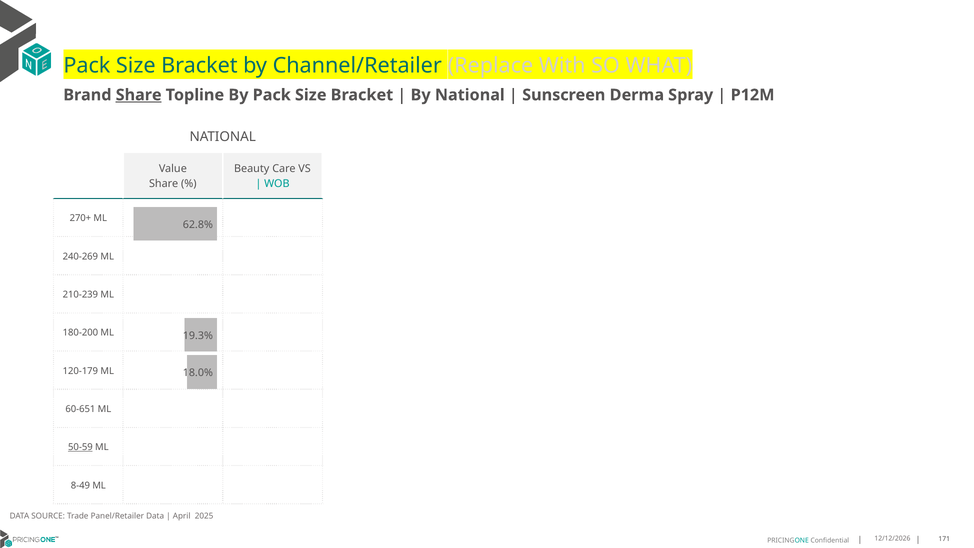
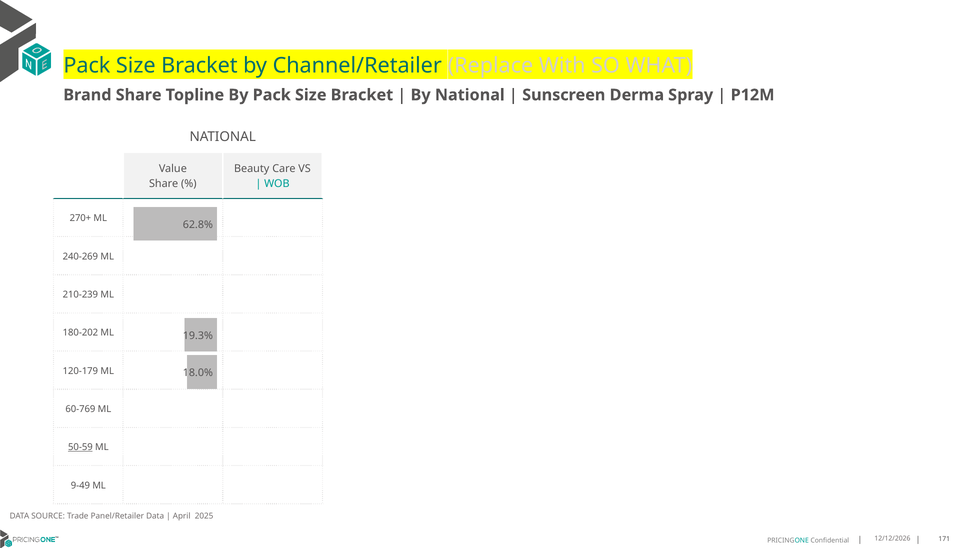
Share at (139, 95) underline: present -> none
180-200: 180-200 -> 180-202
60-651: 60-651 -> 60-769
8-49: 8-49 -> 9-49
